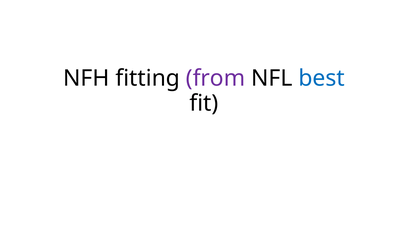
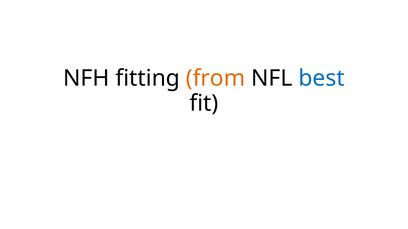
from colour: purple -> orange
